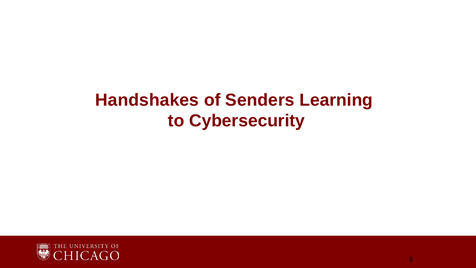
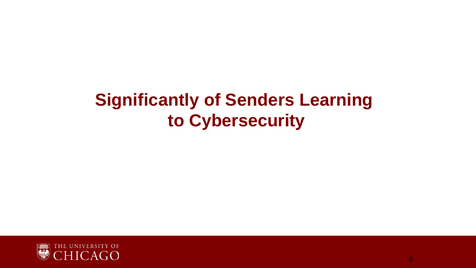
Handshakes: Handshakes -> Significantly
